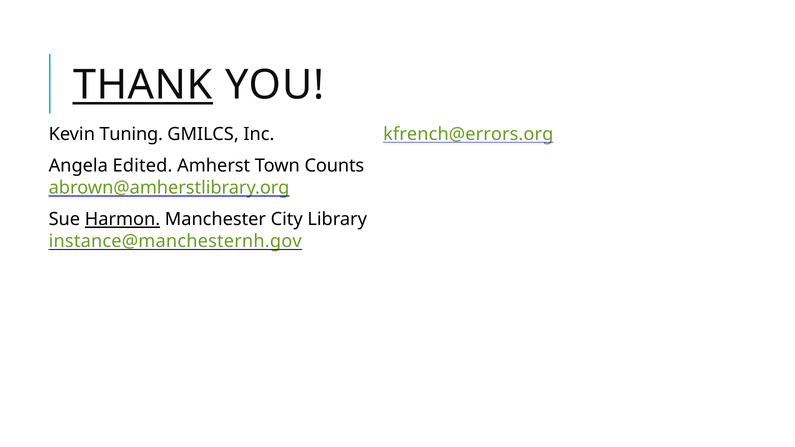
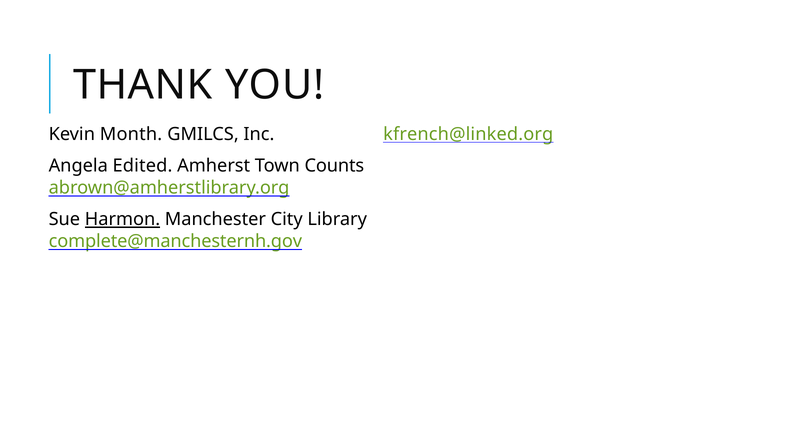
THANK underline: present -> none
Tuning: Tuning -> Month
kfrench@errors.org: kfrench@errors.org -> kfrench@linked.org
instance@manchesternh.gov: instance@manchesternh.gov -> complete@manchesternh.gov
